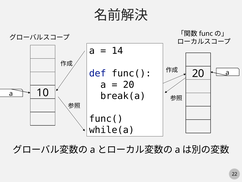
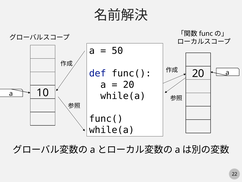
14: 14 -> 50
break(a at (123, 96): break(a -> while(a
